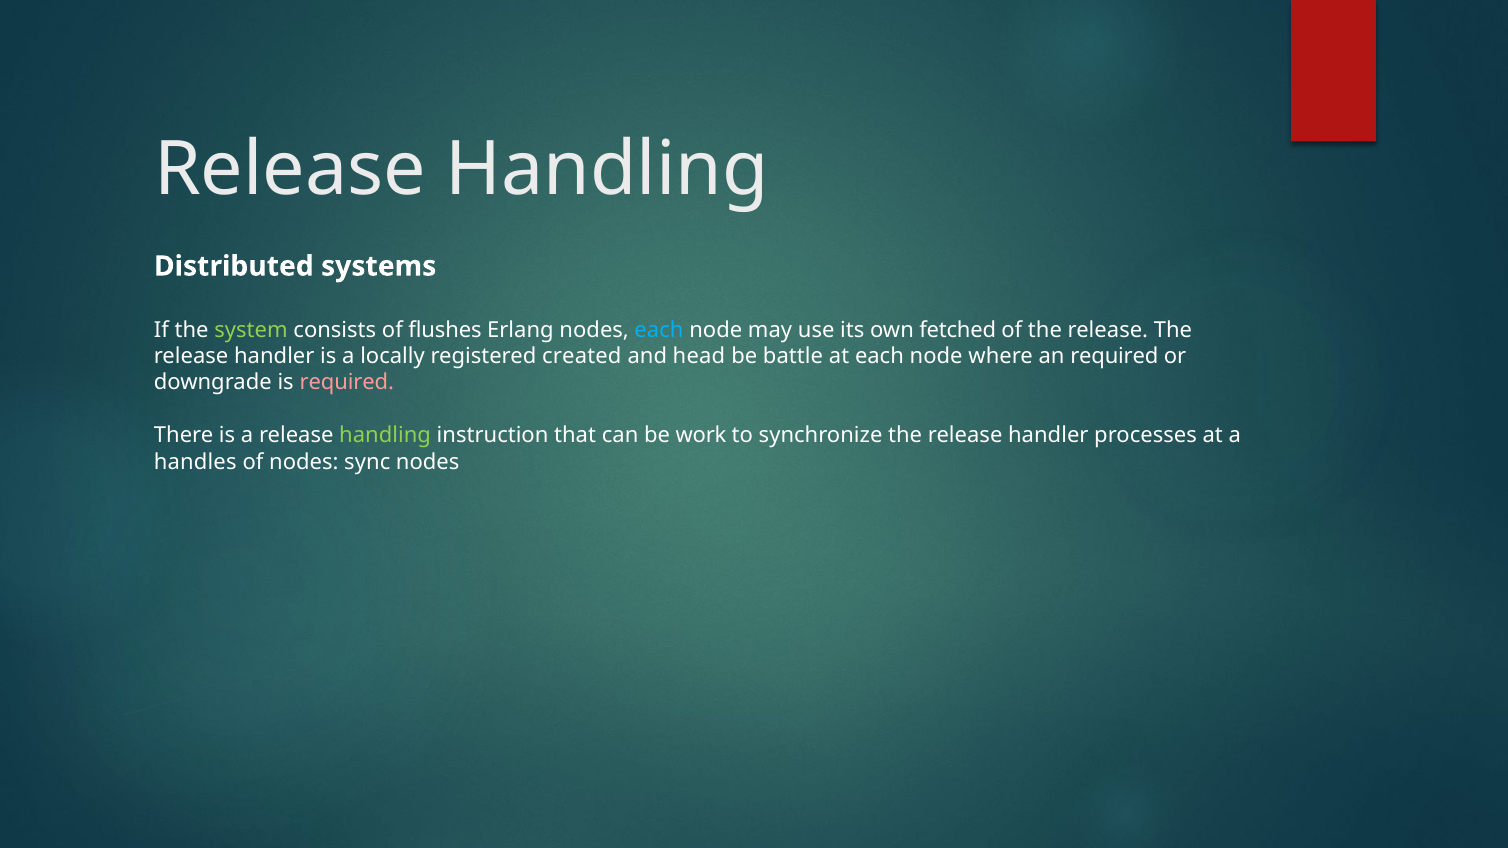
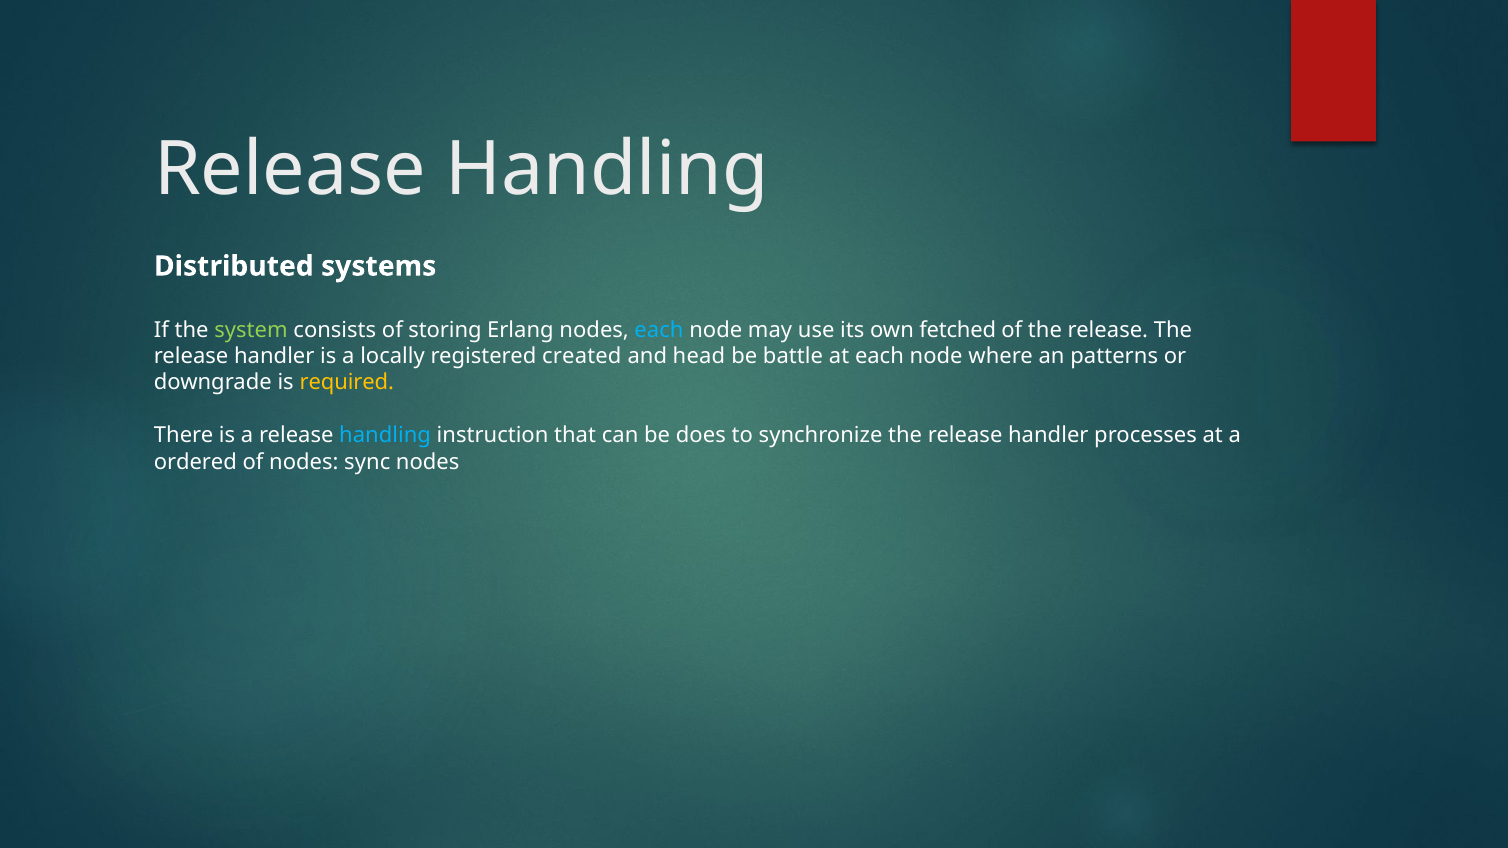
flushes: flushes -> storing
an required: required -> patterns
required at (347, 383) colour: pink -> yellow
handling at (385, 436) colour: light green -> light blue
work: work -> does
handles: handles -> ordered
